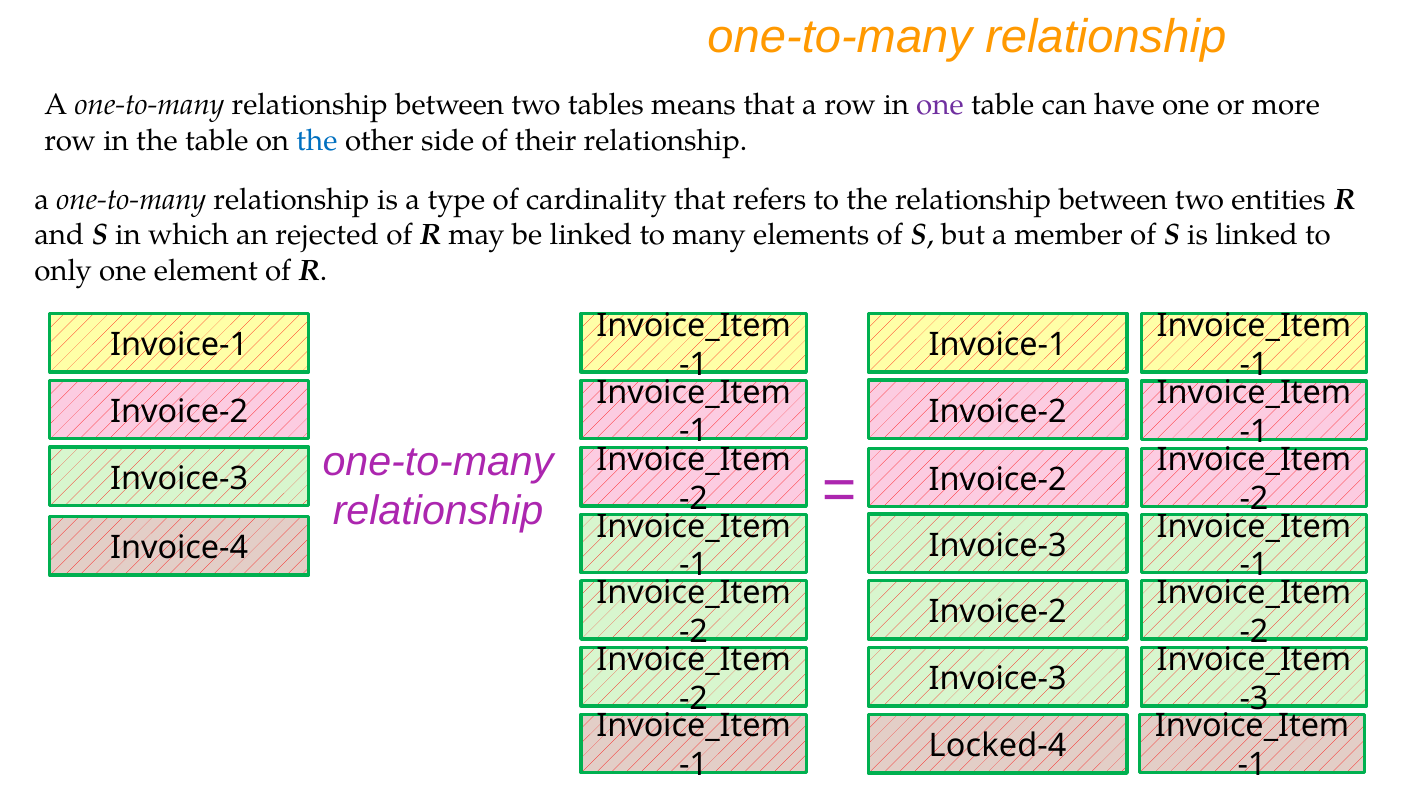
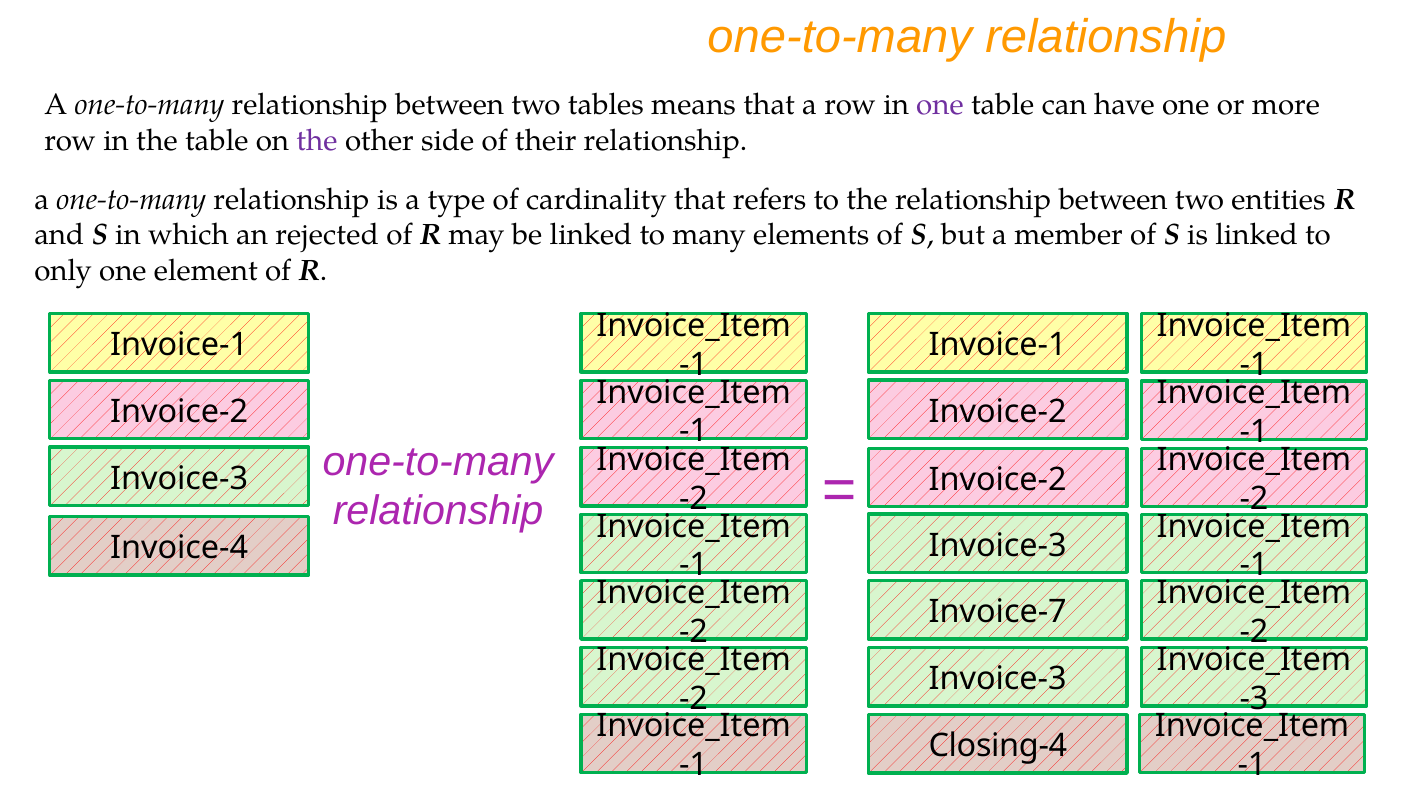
the at (317, 141) colour: blue -> purple
Invoice-2 at (998, 612): Invoice-2 -> Invoice-7
Locked-4: Locked-4 -> Closing-4
